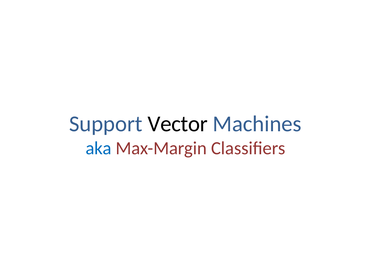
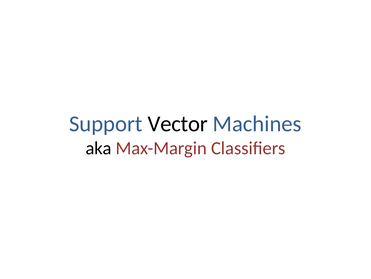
aka colour: blue -> black
